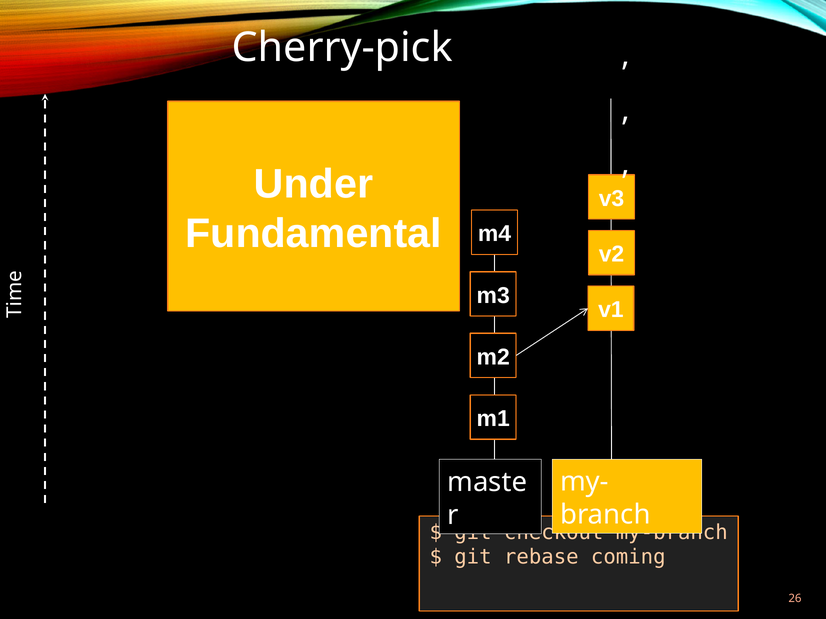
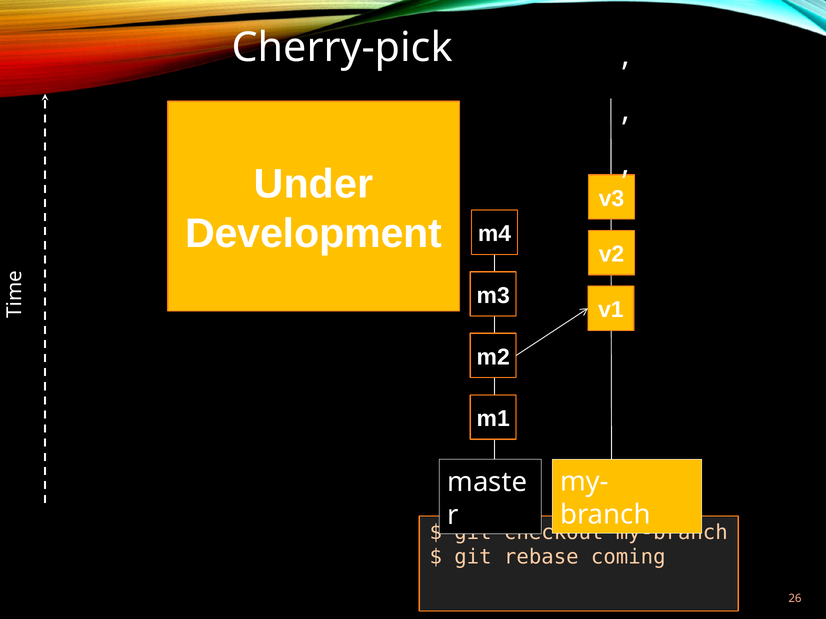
Fundamental: Fundamental -> Development
